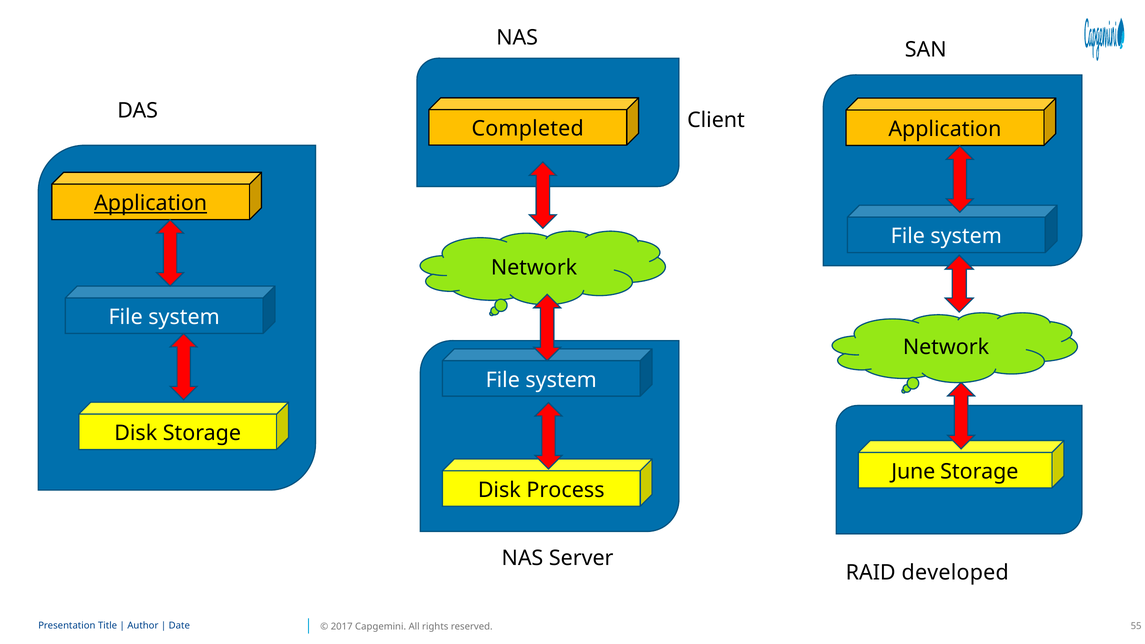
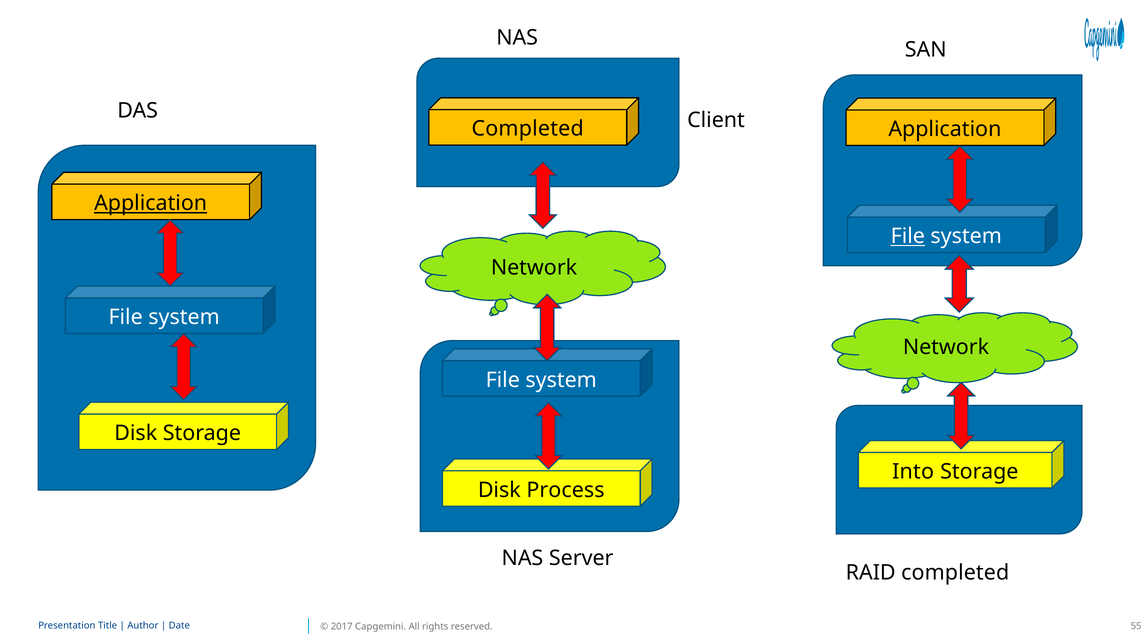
File at (908, 236) underline: none -> present
June: June -> Into
RAID developed: developed -> completed
